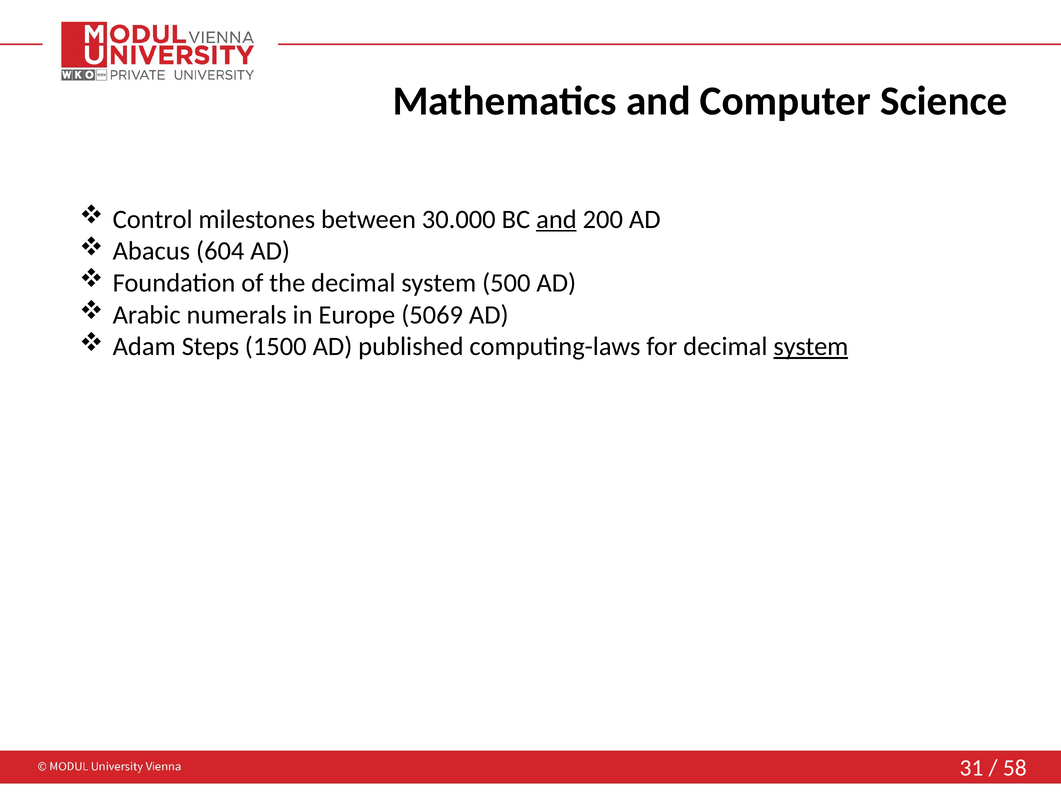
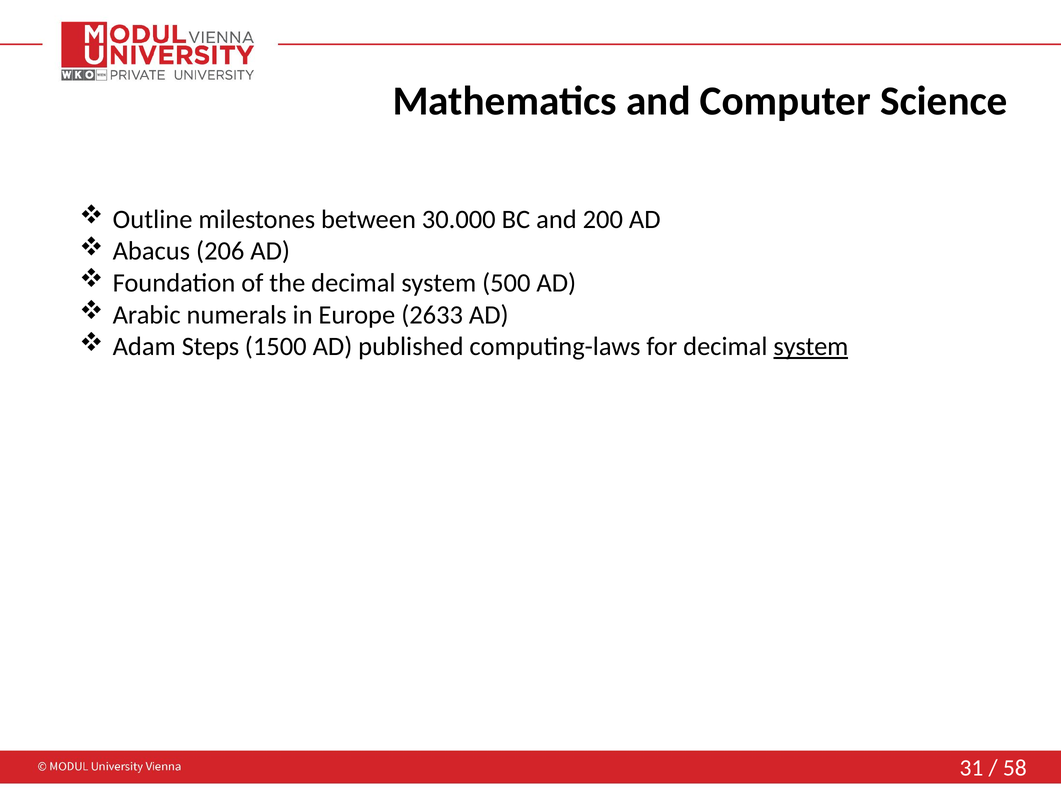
Control: Control -> Outline
and at (556, 219) underline: present -> none
604: 604 -> 206
5069: 5069 -> 2633
